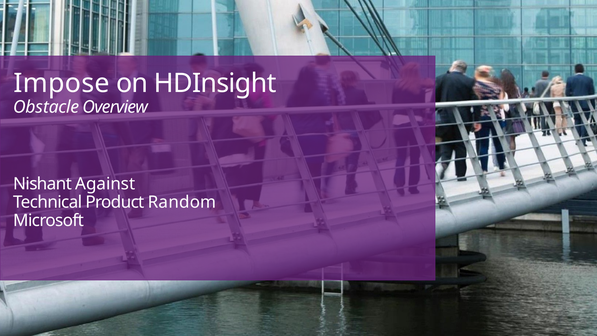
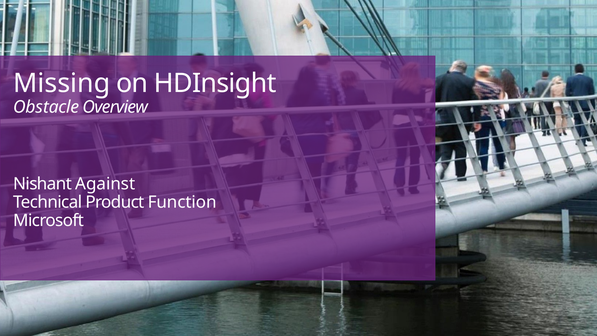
Impose: Impose -> Missing
Random: Random -> Function
